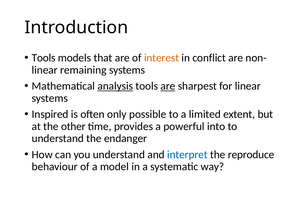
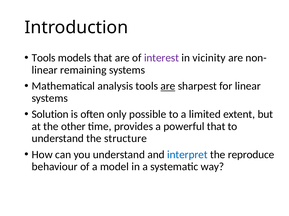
interest colour: orange -> purple
conflict: conflict -> vicinity
analysis underline: present -> none
Inspired: Inspired -> Solution
powerful into: into -> that
endanger: endanger -> structure
